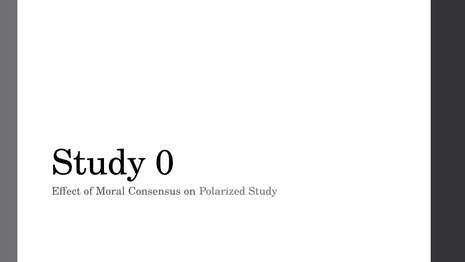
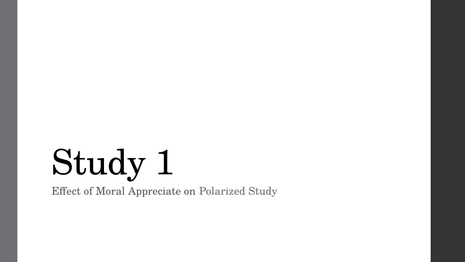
0: 0 -> 1
Consensus: Consensus -> Appreciate
